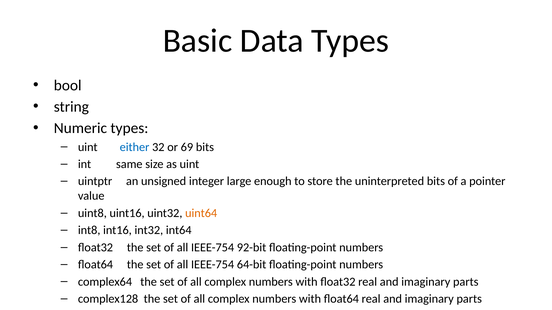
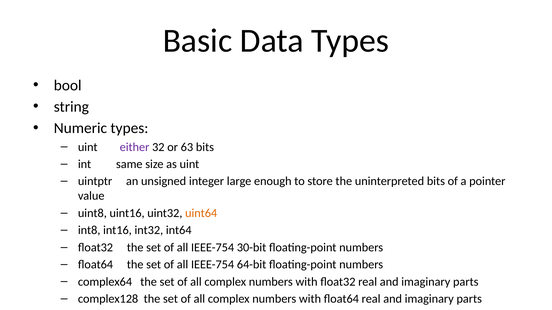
either colour: blue -> purple
69: 69 -> 63
92-bit: 92-bit -> 30-bit
